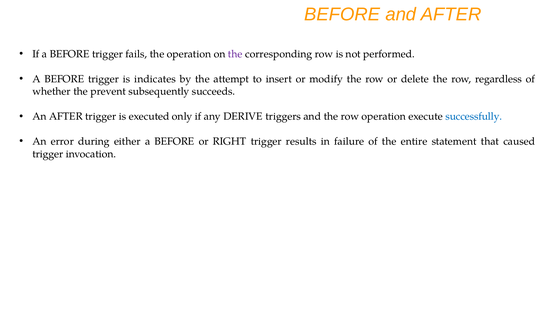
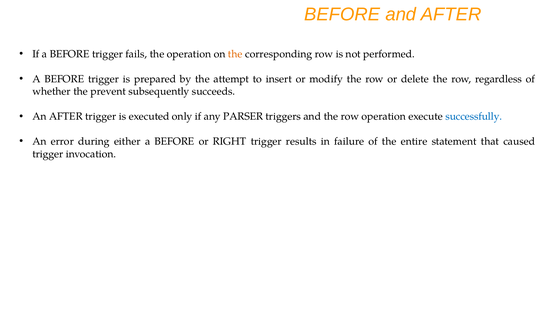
the at (235, 54) colour: purple -> orange
indicates: indicates -> prepared
DERIVE: DERIVE -> PARSER
